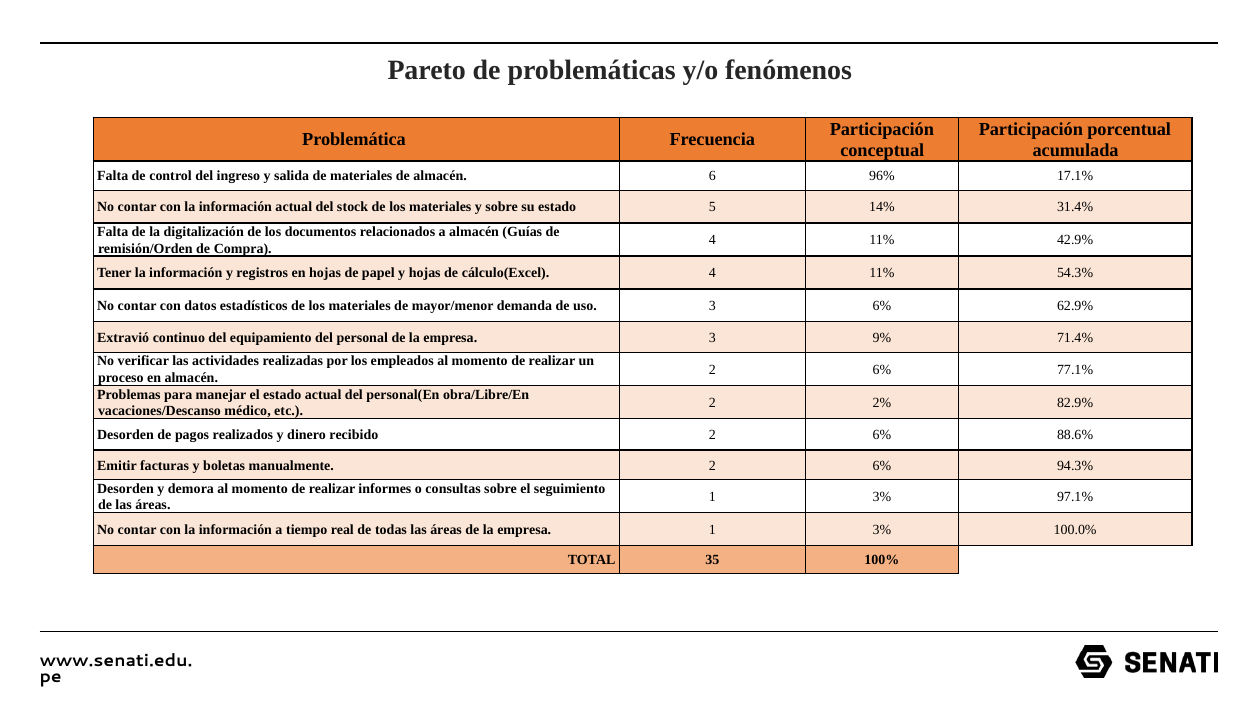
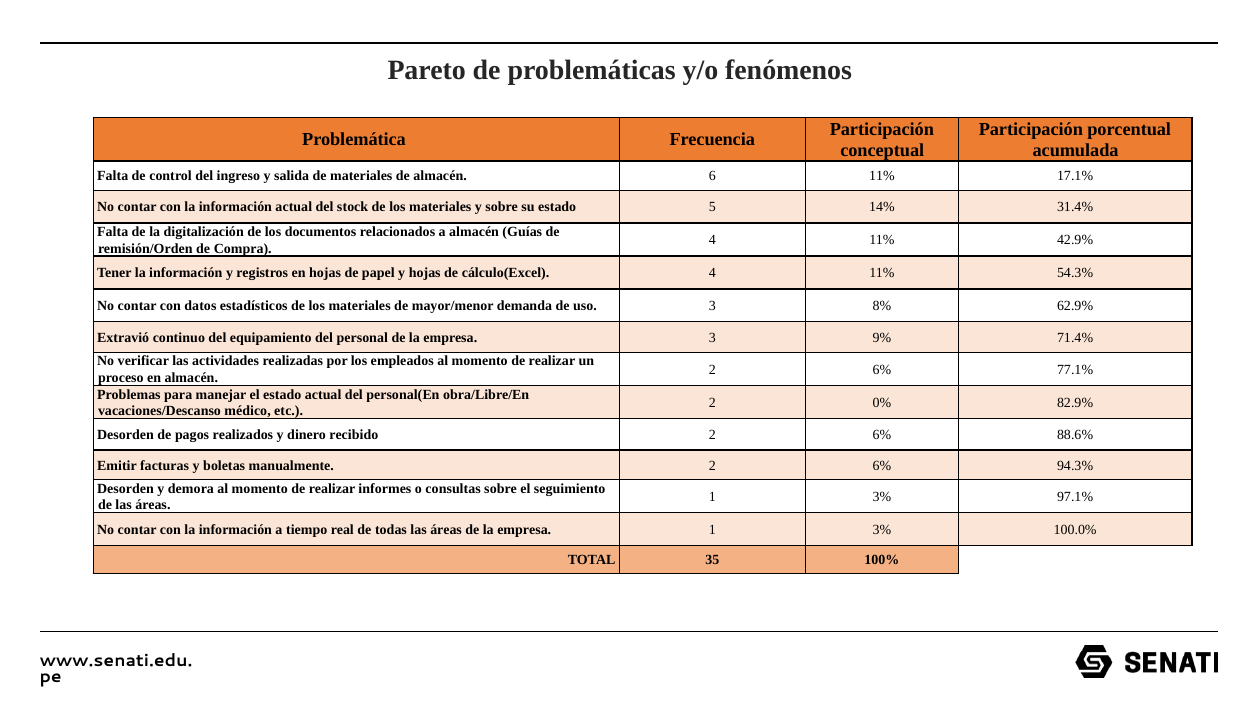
6 96%: 96% -> 11%
3 6%: 6% -> 8%
2%: 2% -> 0%
